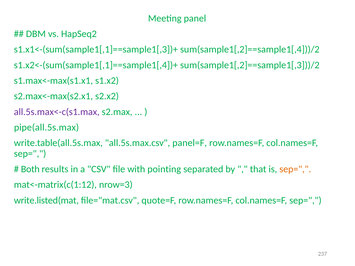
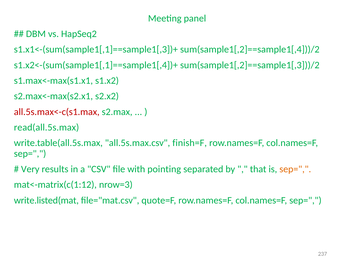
all.5s.max<-c(s1.max colour: purple -> red
pipe(all.5s.max: pipe(all.5s.max -> read(all.5s.max
panel=F: panel=F -> finish=F
Both: Both -> Very
